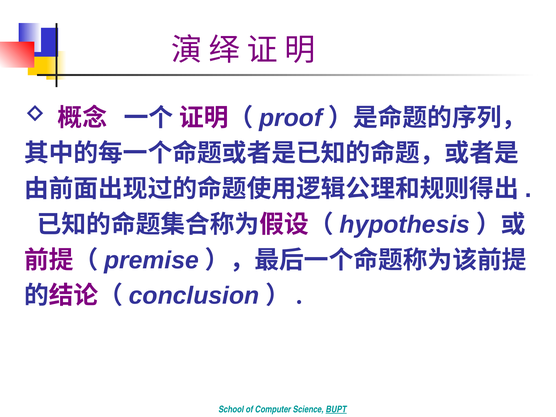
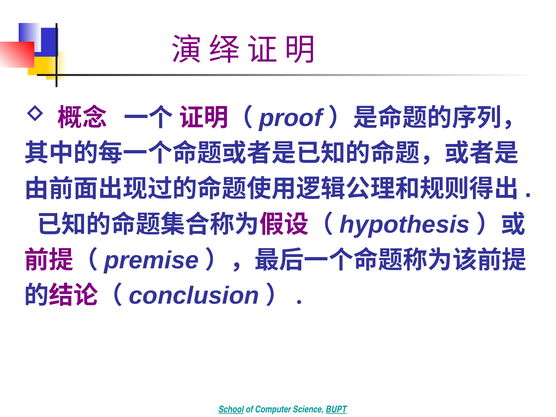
School underline: none -> present
